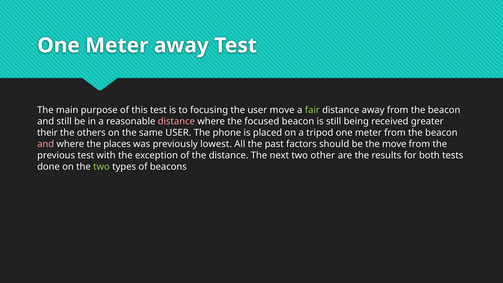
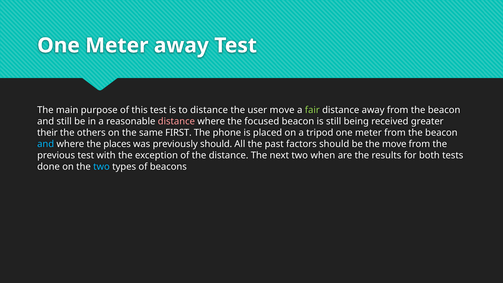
to focusing: focusing -> distance
same USER: USER -> FIRST
and at (46, 144) colour: pink -> light blue
previously lowest: lowest -> should
other: other -> when
two at (102, 167) colour: light green -> light blue
